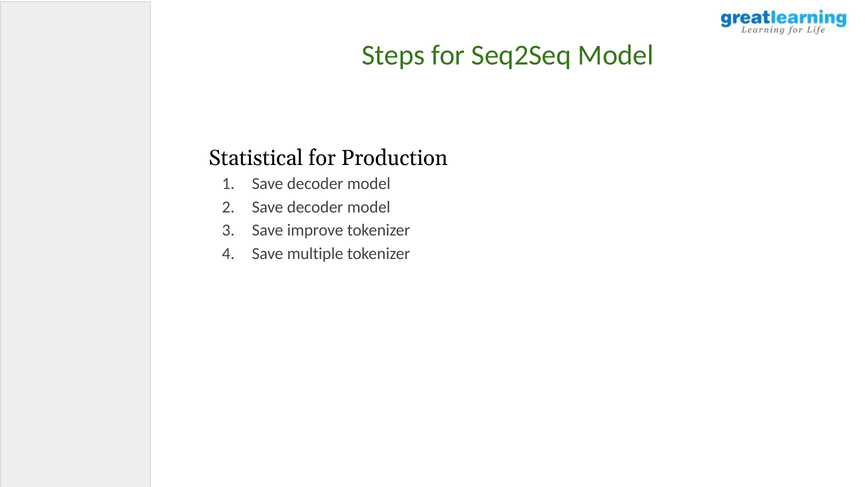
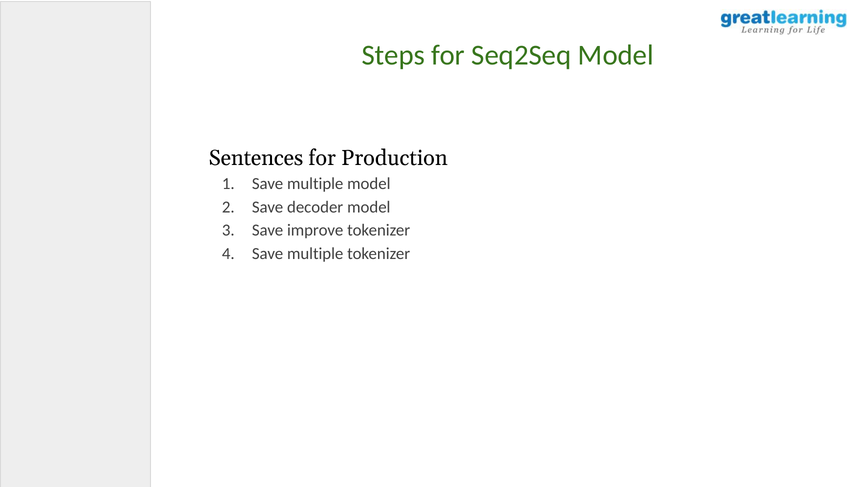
Statistical: Statistical -> Sentences
decoder at (315, 184): decoder -> multiple
